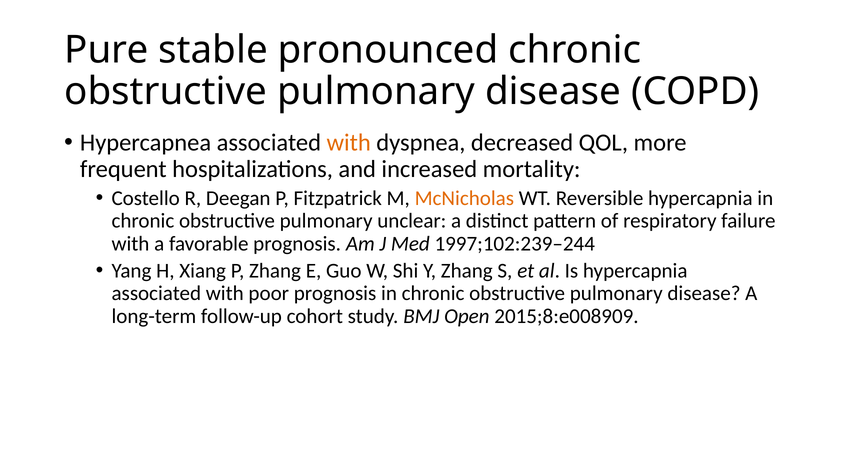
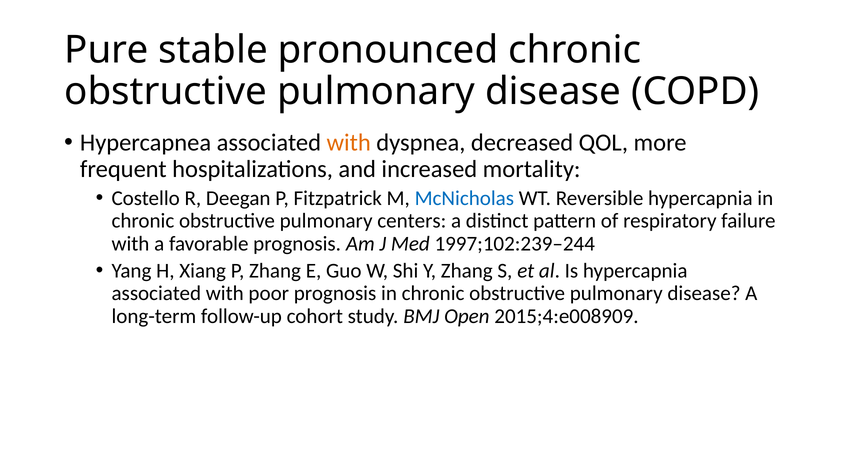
McNicholas colour: orange -> blue
unclear: unclear -> centers
2015;8:e008909: 2015;8:e008909 -> 2015;4:e008909
